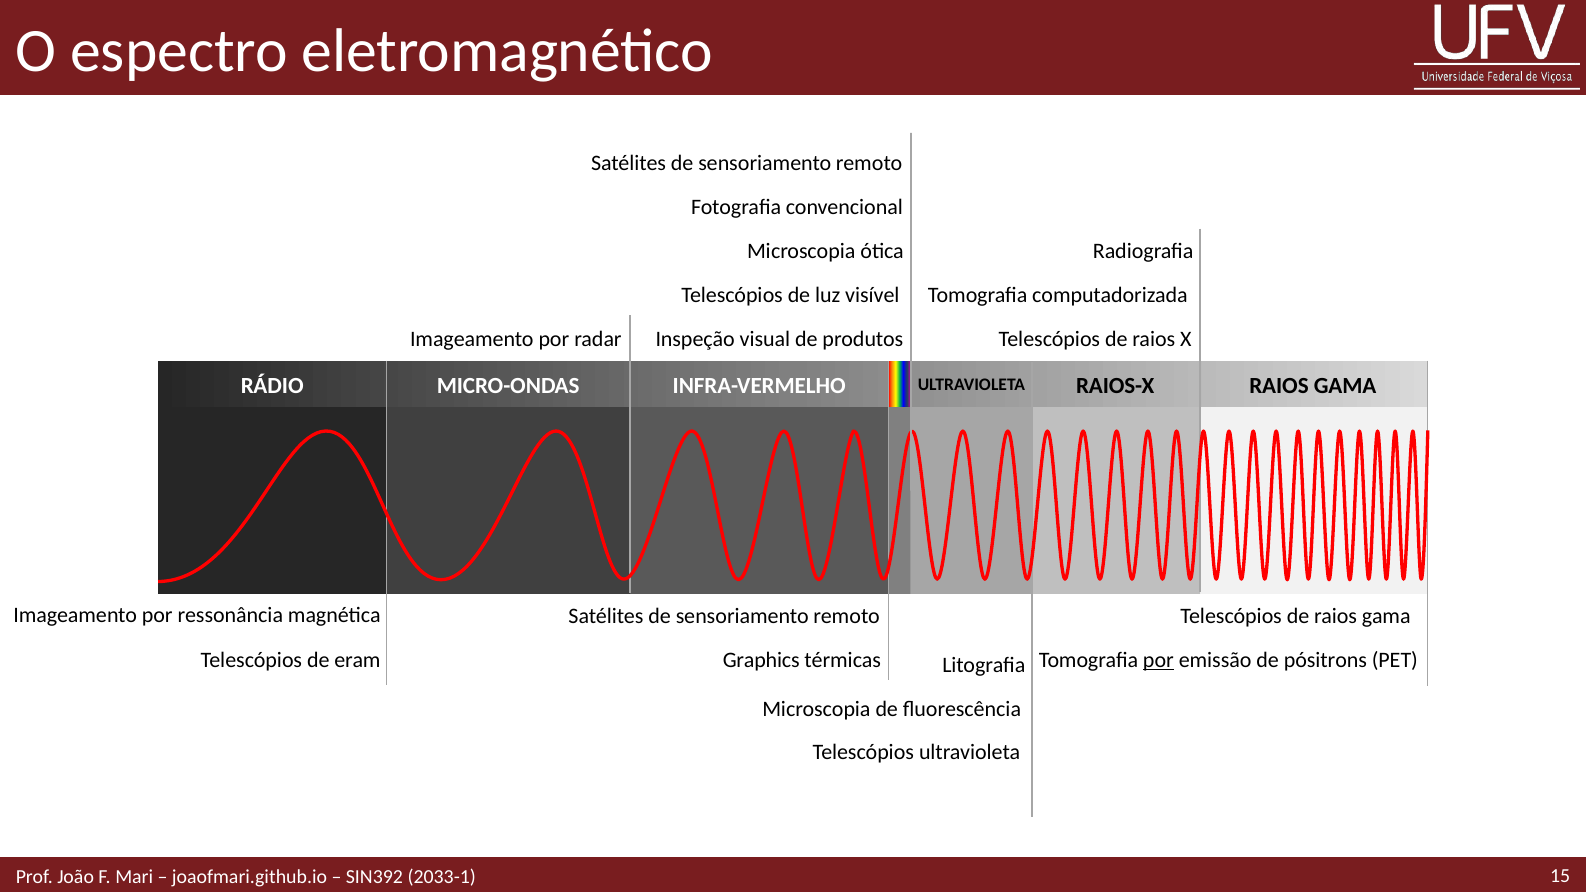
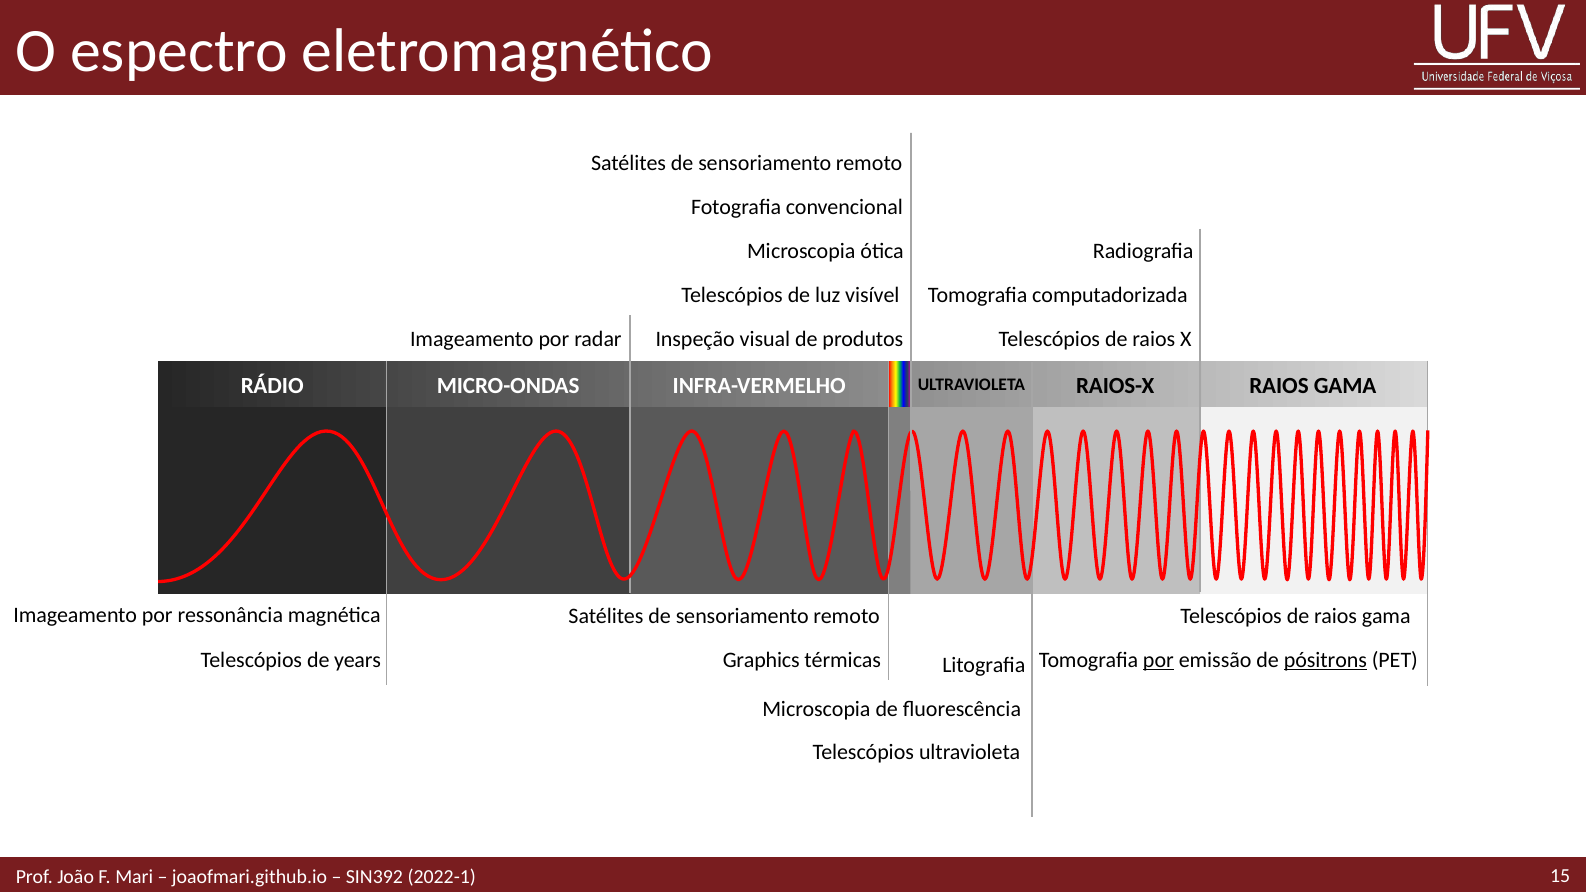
eram: eram -> years
pósitrons underline: none -> present
2033-1: 2033-1 -> 2022-1
